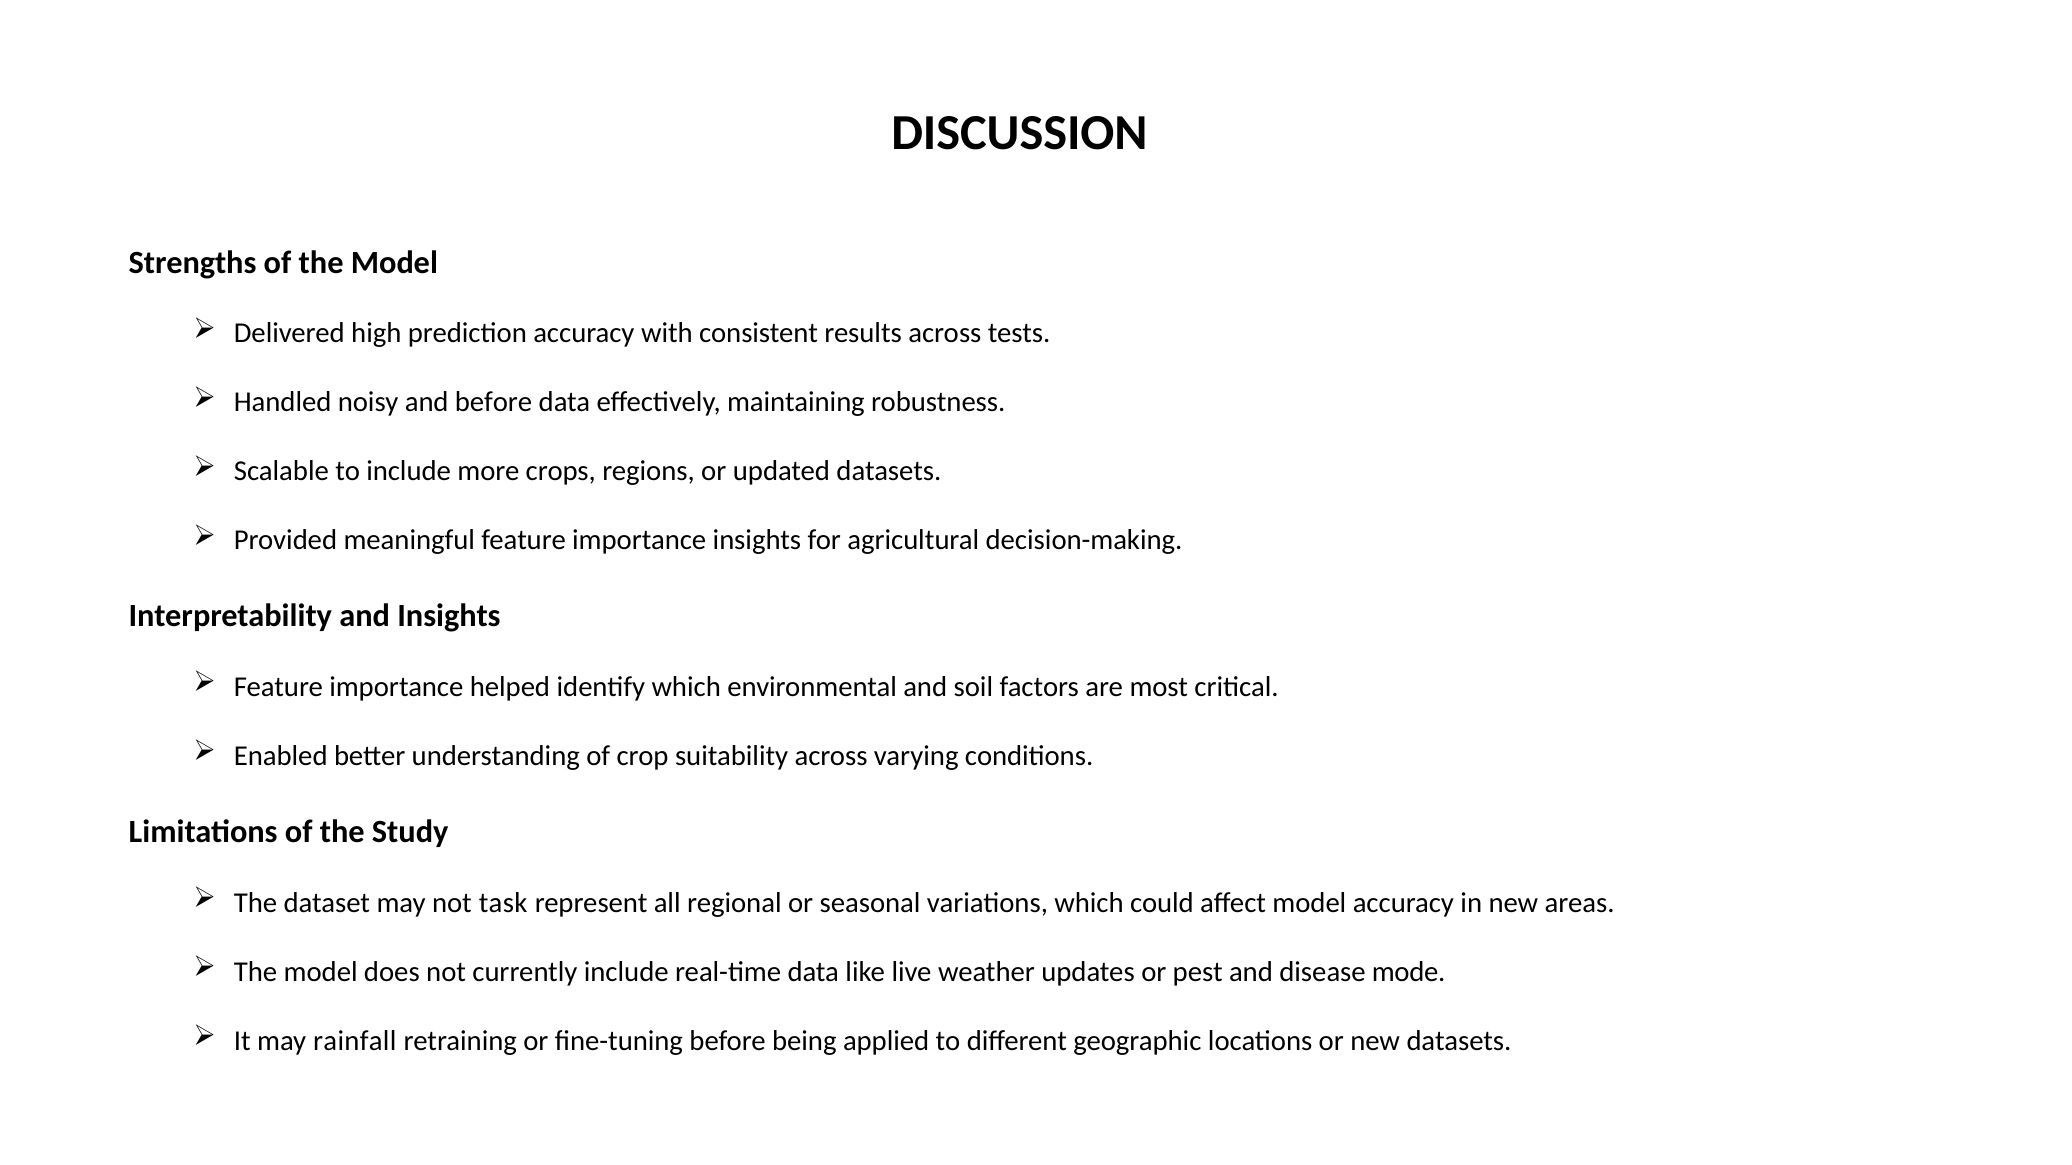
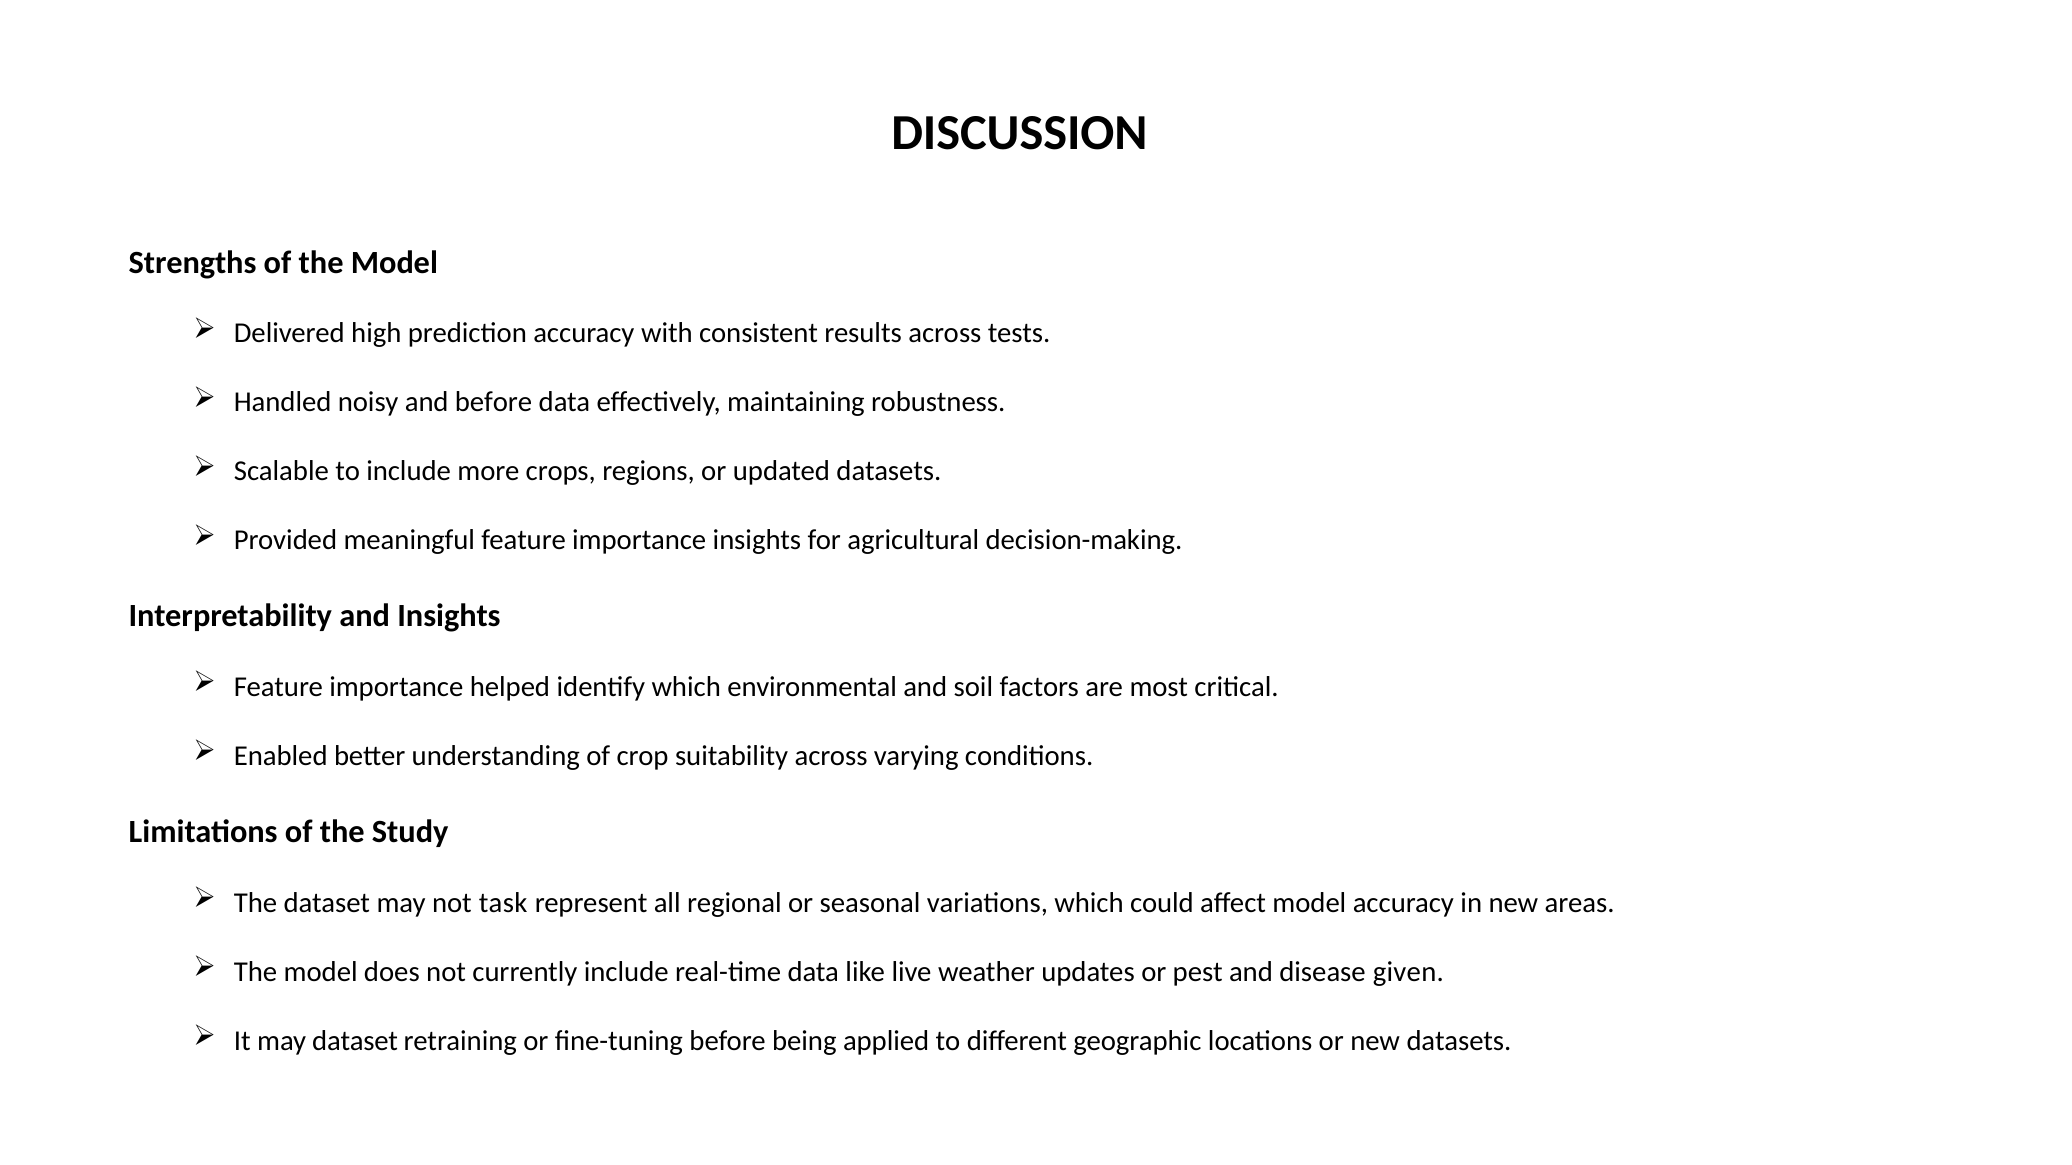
mode: mode -> given
may rainfall: rainfall -> dataset
